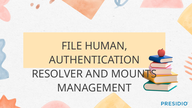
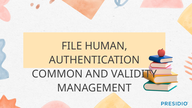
RESOLVER: RESOLVER -> COMMON
MOUNTS: MOUNTS -> VALIDITY
